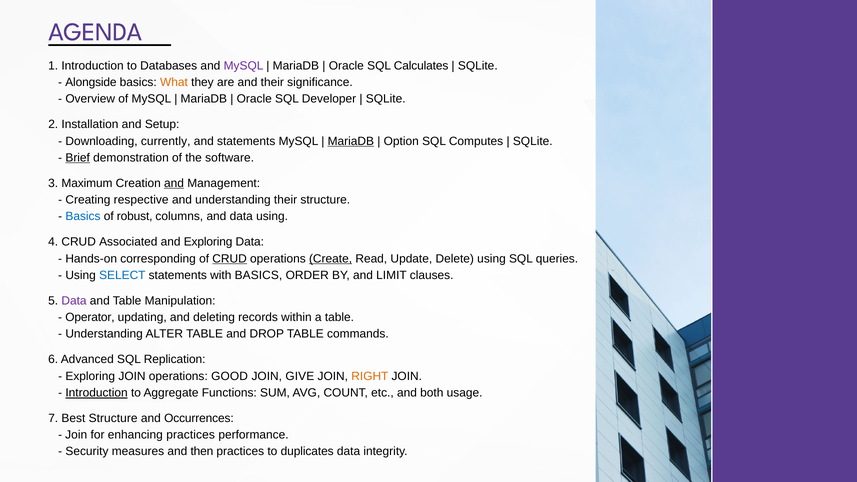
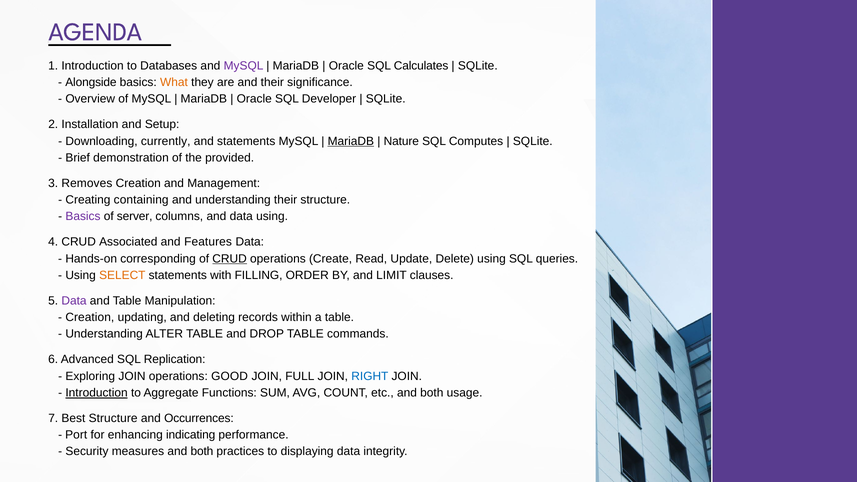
Option: Option -> Nature
Brief underline: present -> none
software: software -> provided
Maximum: Maximum -> Removes
and at (174, 183) underline: present -> none
respective: respective -> containing
Basics at (83, 217) colour: blue -> purple
robust: robust -> server
and Exploring: Exploring -> Features
Create underline: present -> none
SELECT colour: blue -> orange
with BASICS: BASICS -> FILLING
Operator at (90, 317): Operator -> Creation
GIVE: GIVE -> FULL
RIGHT colour: orange -> blue
Join at (76, 435): Join -> Port
enhancing practices: practices -> indicating
measures and then: then -> both
duplicates: duplicates -> displaying
